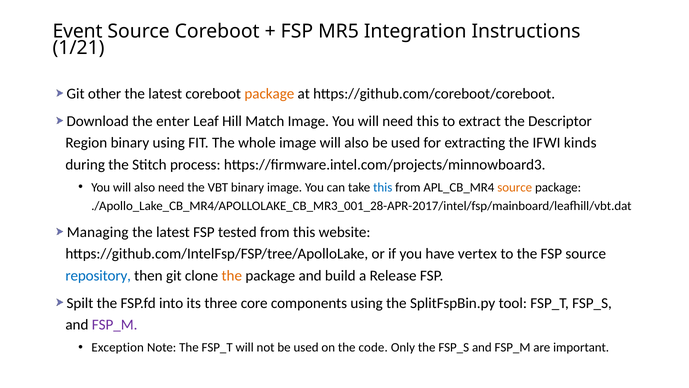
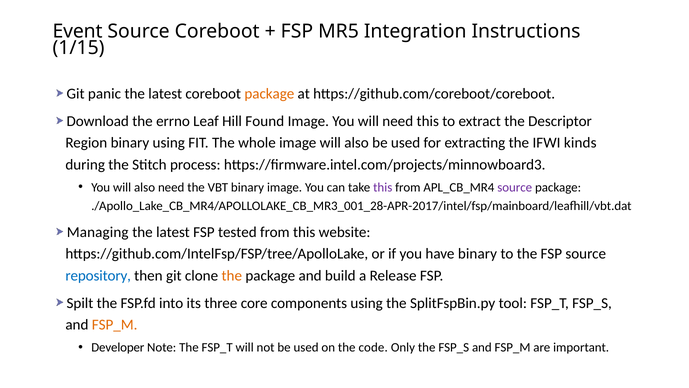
1/21: 1/21 -> 1/15
other: other -> panic
enter: enter -> errno
Match: Match -> Found
this at (383, 187) colour: blue -> purple
source at (515, 187) colour: orange -> purple
have vertex: vertex -> binary
FSP_M at (115, 324) colour: purple -> orange
Exception: Exception -> Developer
